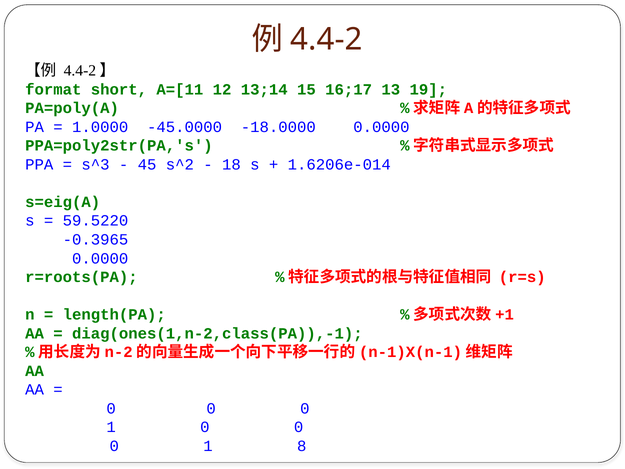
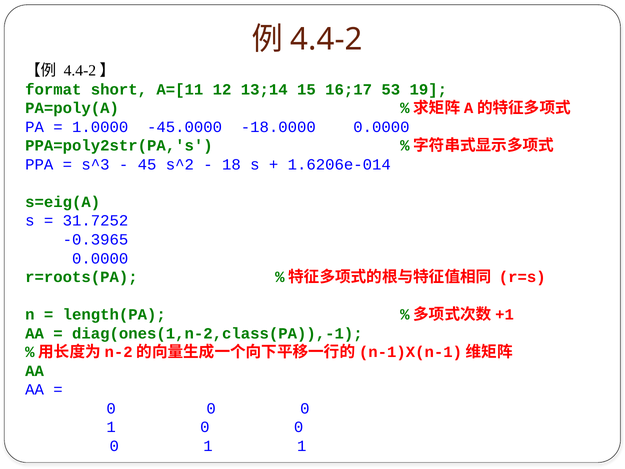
13: 13 -> 53
59.5220: 59.5220 -> 31.7252
1 8: 8 -> 1
